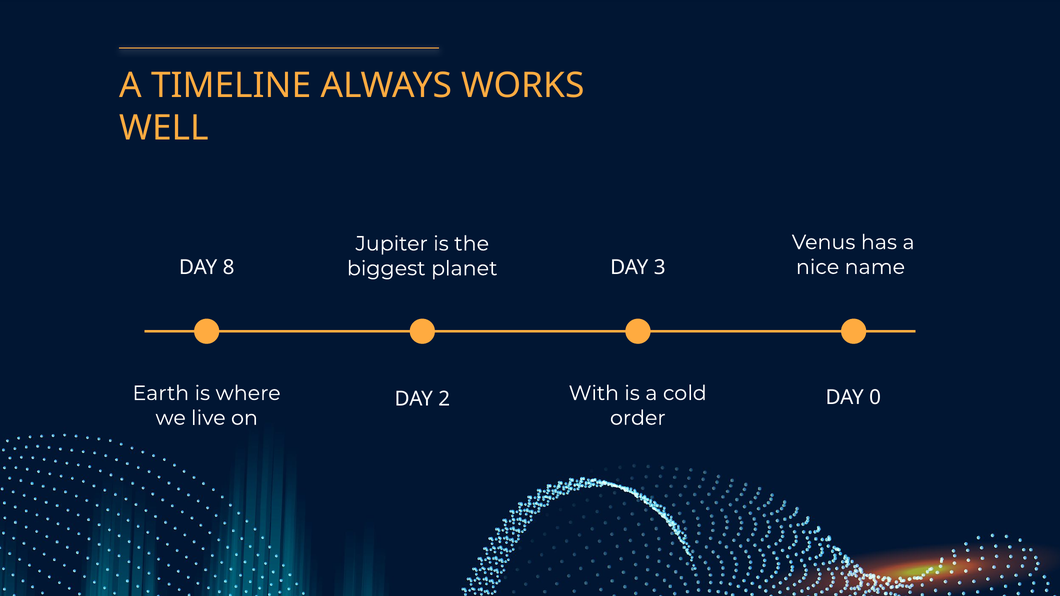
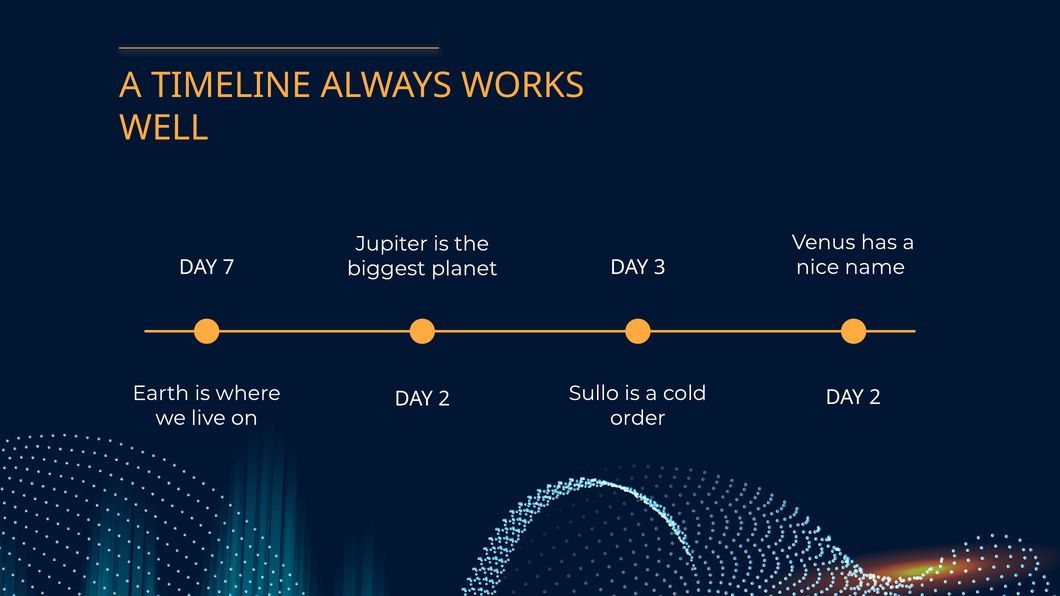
8: 8 -> 7
With: With -> Sullo
0 at (875, 398): 0 -> 2
